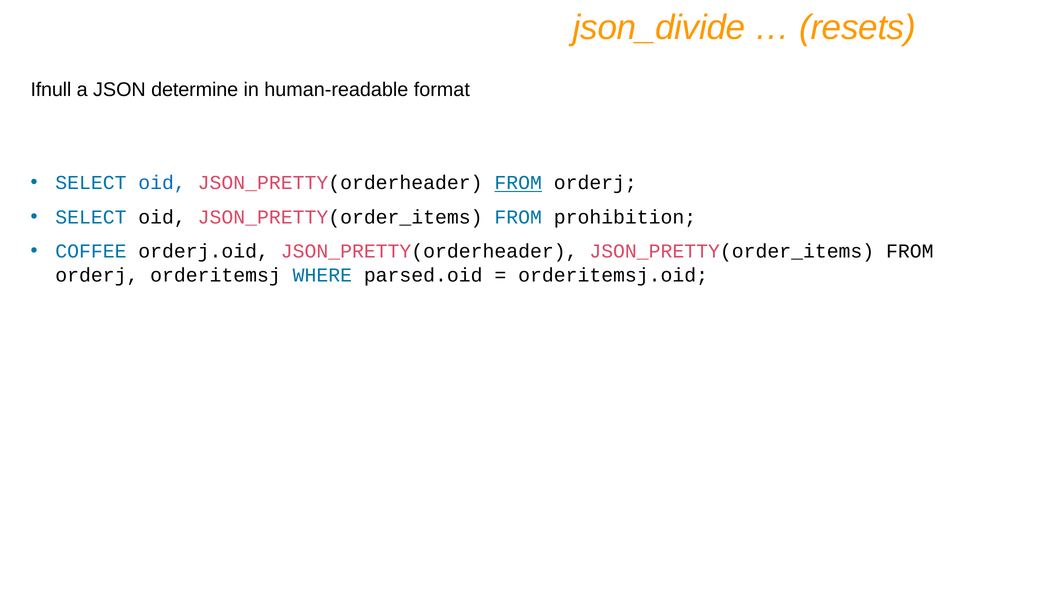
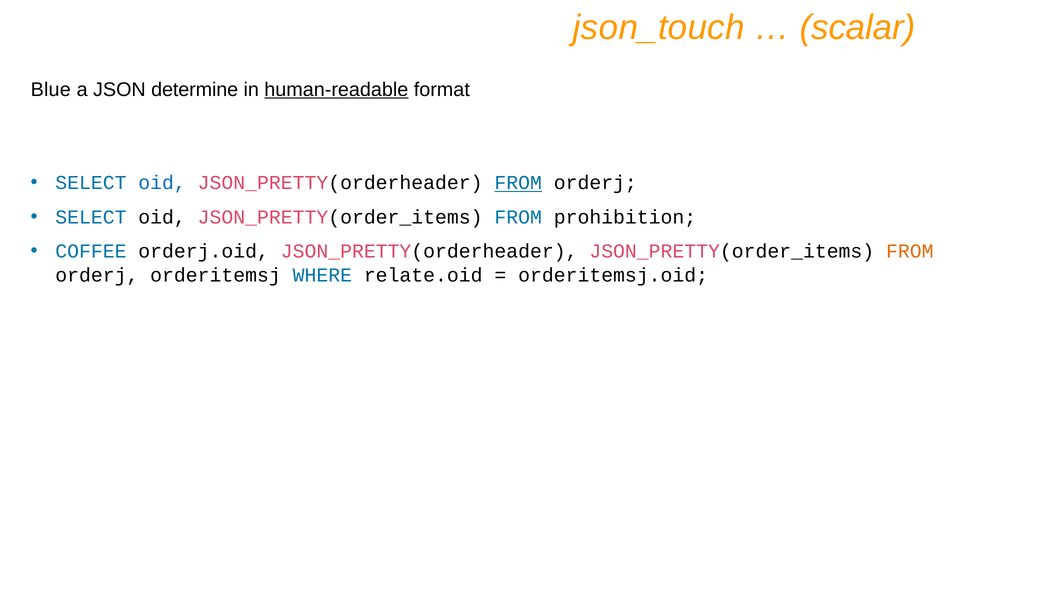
json_divide: json_divide -> json_touch
resets: resets -> scalar
Ifnull: Ifnull -> Blue
human-readable underline: none -> present
FROM at (910, 252) colour: black -> orange
parsed.oid: parsed.oid -> relate.oid
